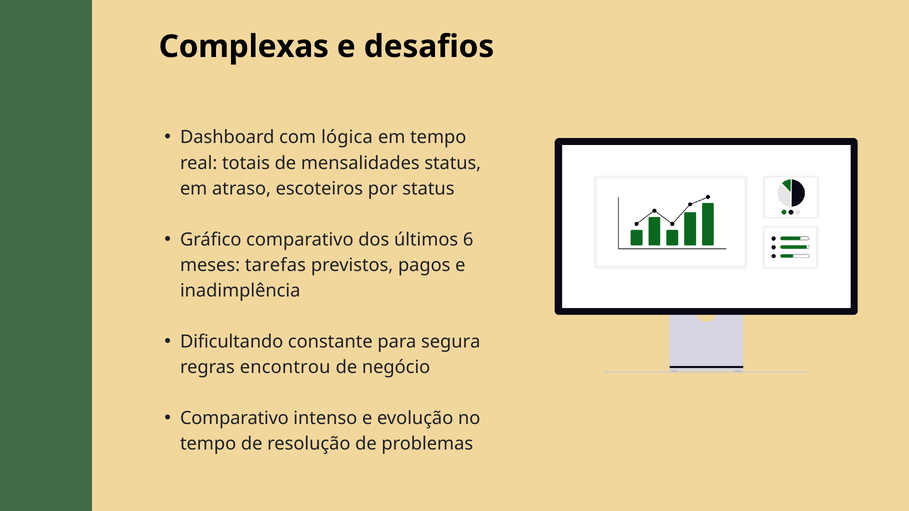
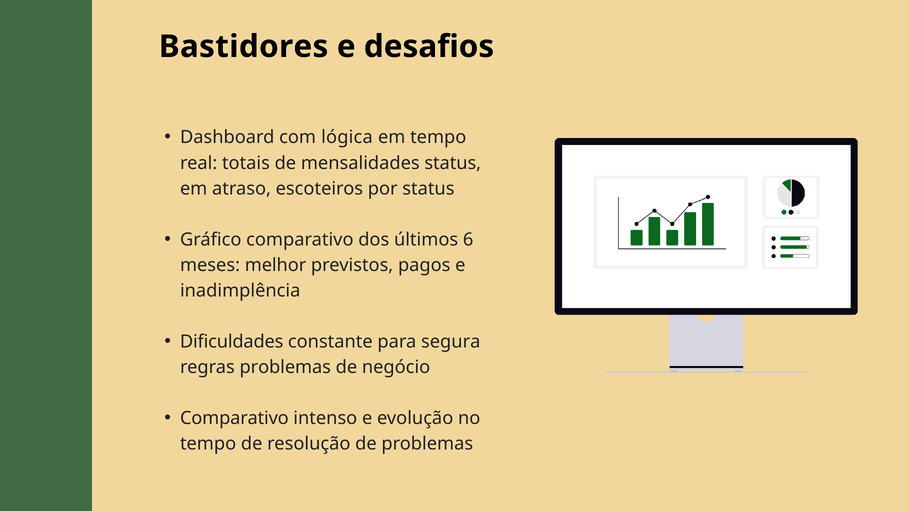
Complexas: Complexas -> Bastidores
tarefas: tarefas -> melhor
Dificultando: Dificultando -> Dificuldades
regras encontrou: encontrou -> problemas
